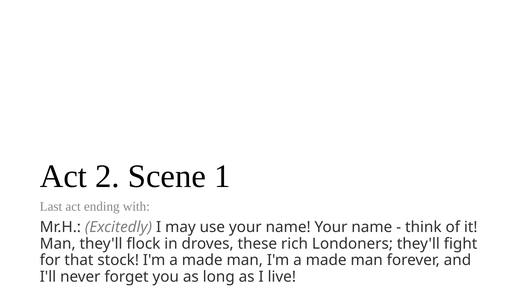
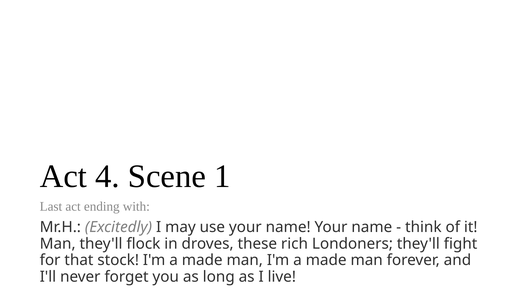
2: 2 -> 4
